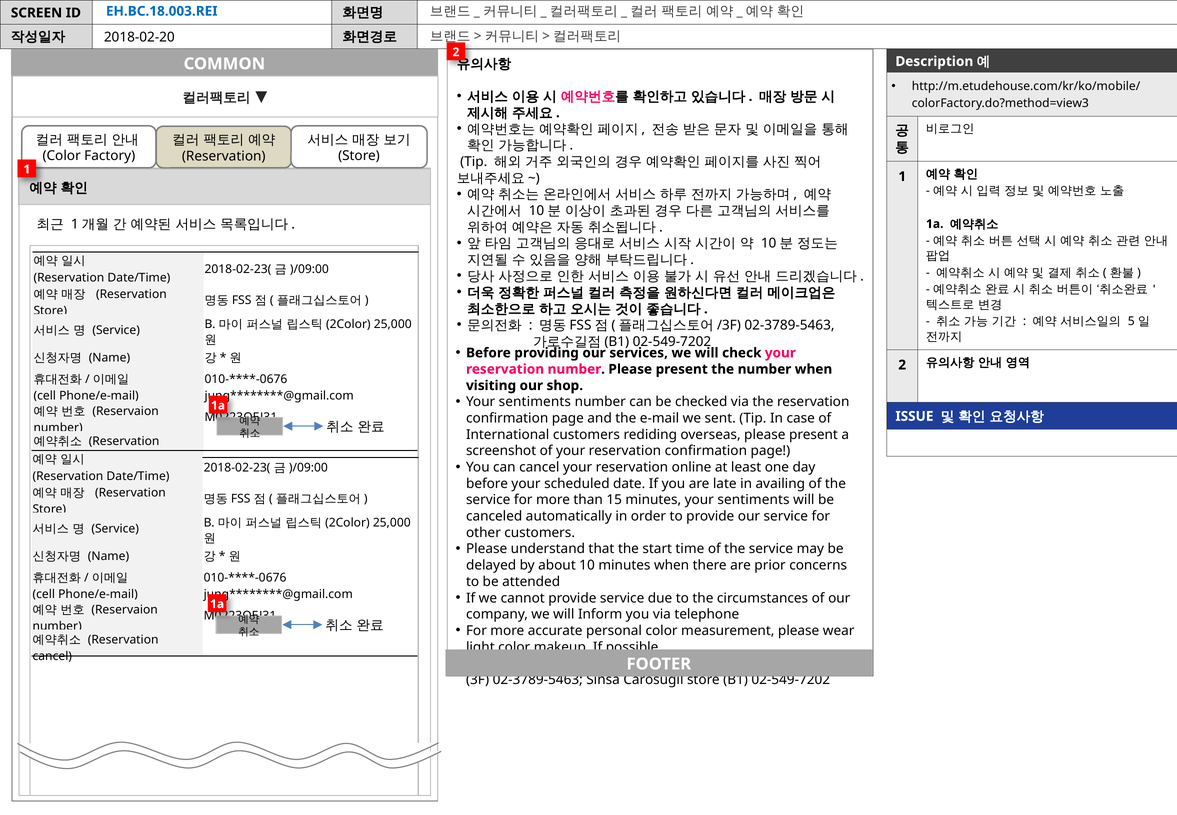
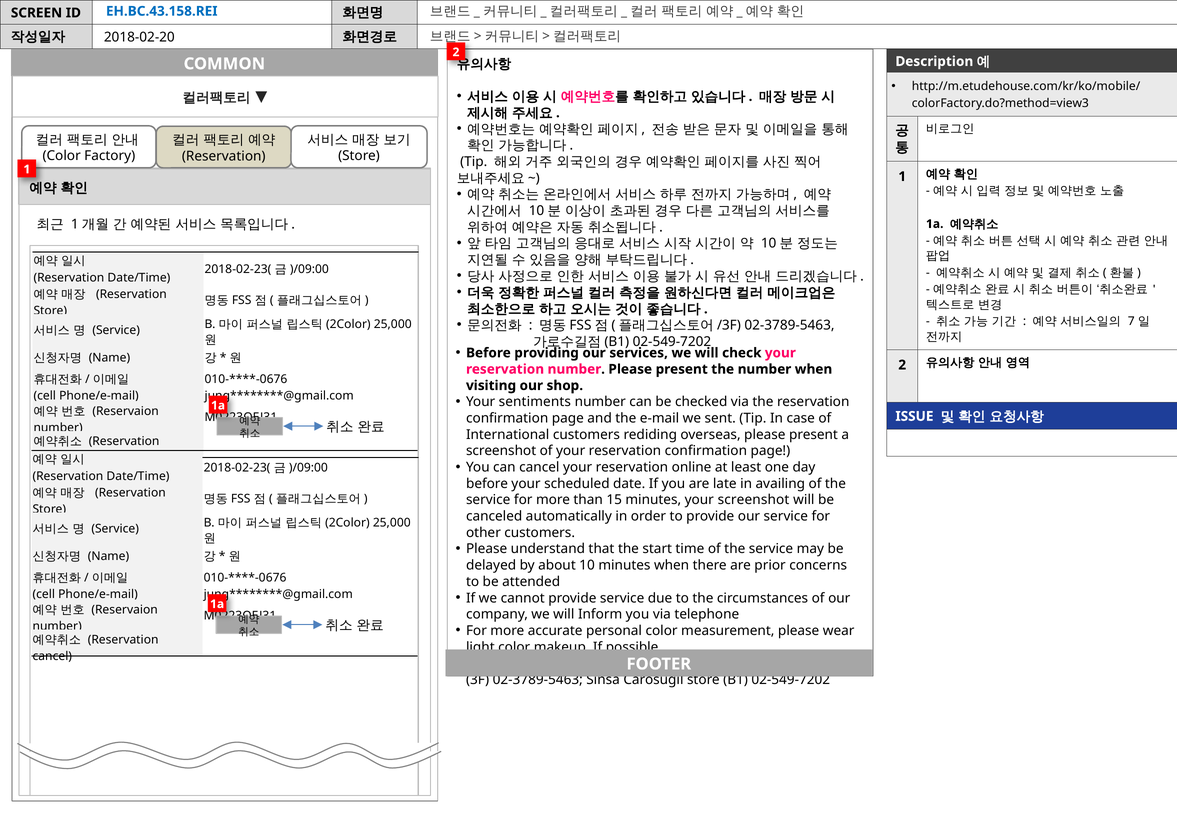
EH.BC.18.003.REI: EH.BC.18.003.REI -> EH.BC.43.158.REI
5: 5 -> 7
minutes your sentiments: sentiments -> screenshot
